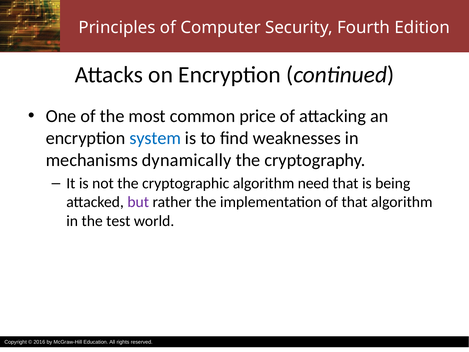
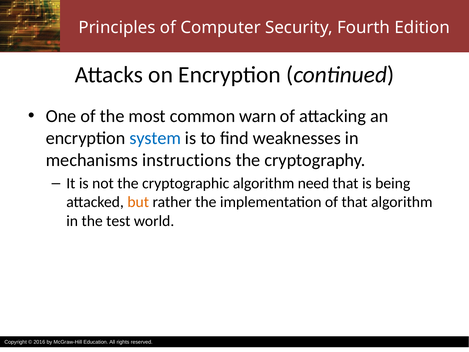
price: price -> warn
dynamically: dynamically -> instructions
but colour: purple -> orange
